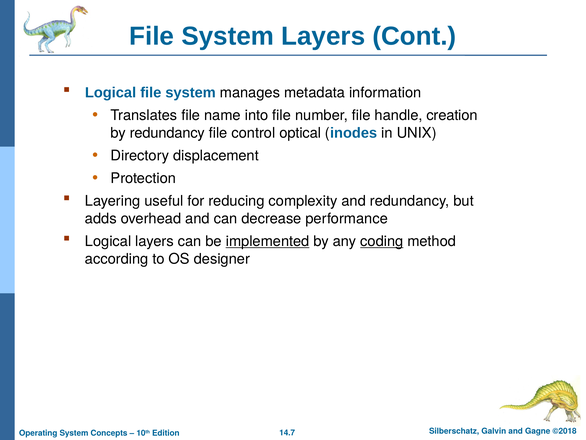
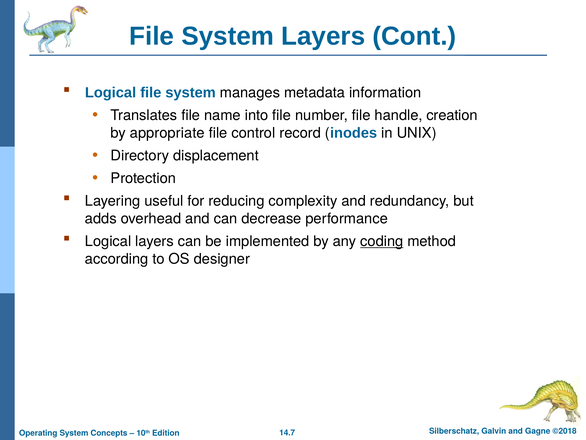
by redundancy: redundancy -> appropriate
optical: optical -> record
implemented underline: present -> none
